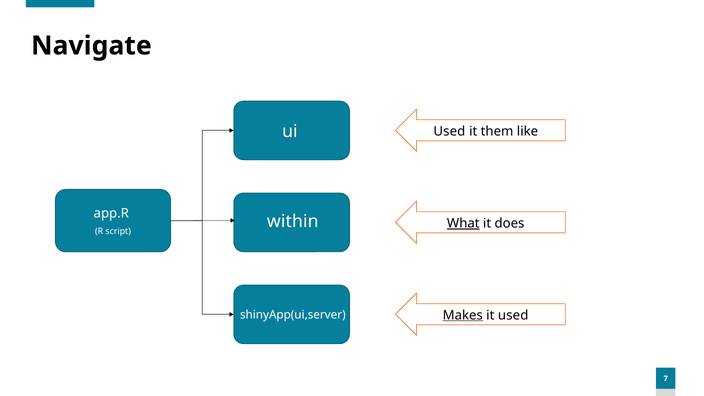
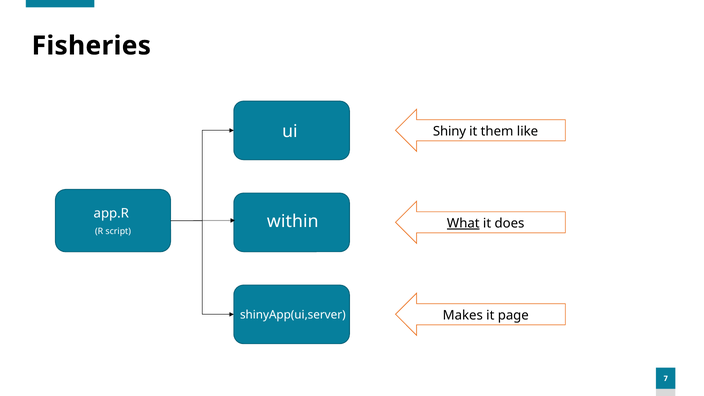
Navigate: Navigate -> Fisheries
Used at (449, 131): Used -> Shiny
Makes underline: present -> none
it used: used -> page
